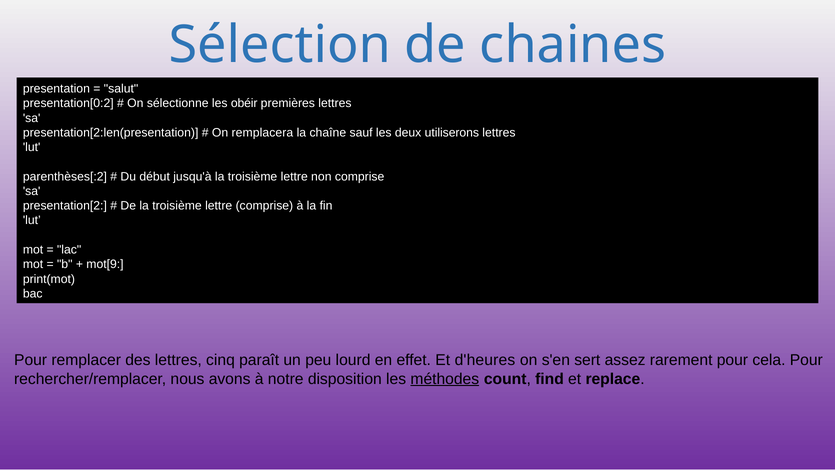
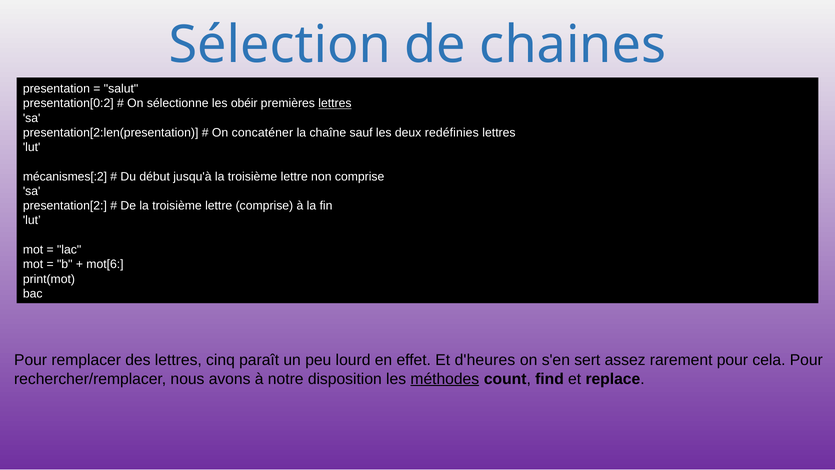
lettres at (335, 103) underline: none -> present
remplacera: remplacera -> concaténer
utiliserons: utiliserons -> redéfinies
parenthèses[:2: parenthèses[:2 -> mécanismes[:2
mot[9: mot[9 -> mot[6
